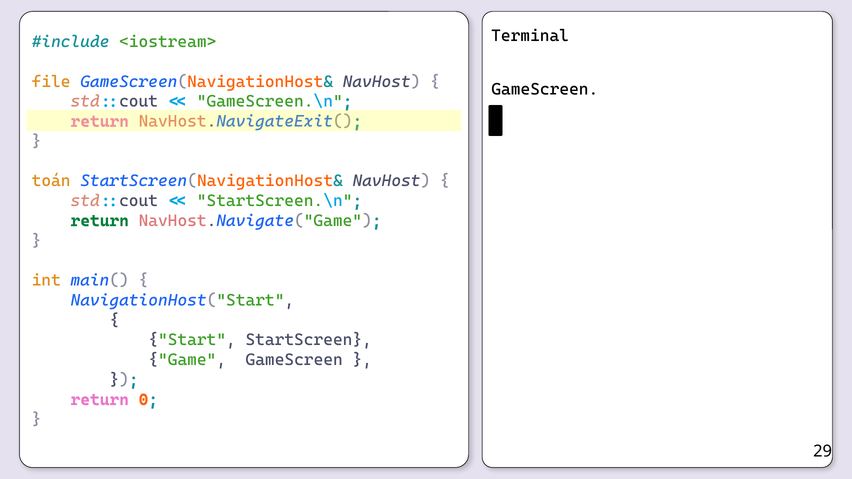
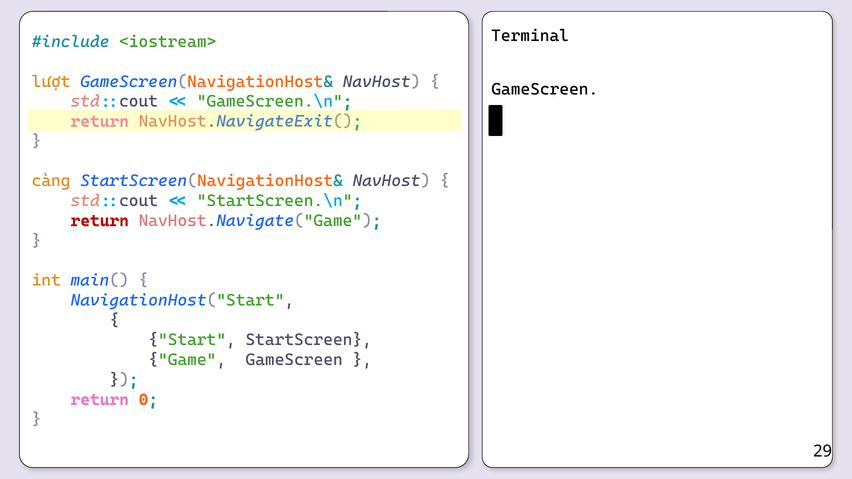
file: file -> lượt
toán: toán -> càng
return at (100, 221) colour: green -> red
